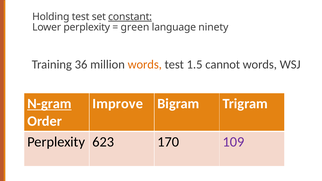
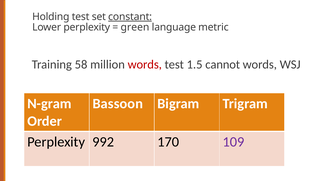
ninety: ninety -> metric
36: 36 -> 58
words at (145, 65) colour: orange -> red
N-gram underline: present -> none
Improve: Improve -> Bassoon
623: 623 -> 992
